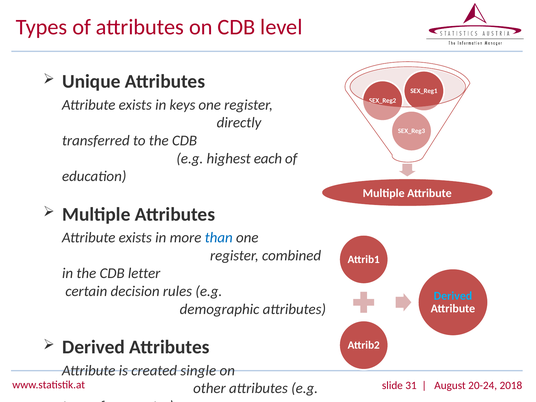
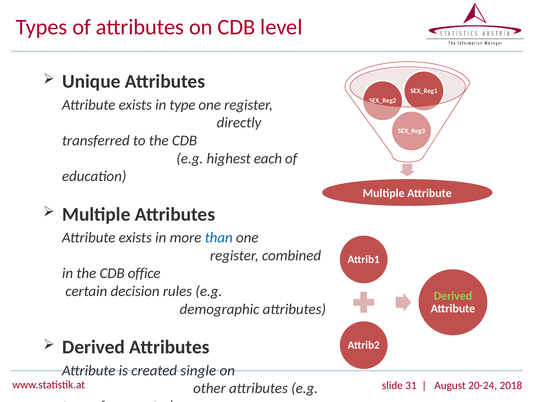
in keys: keys -> type
letter: letter -> office
Derived at (453, 296) colour: light blue -> light green
